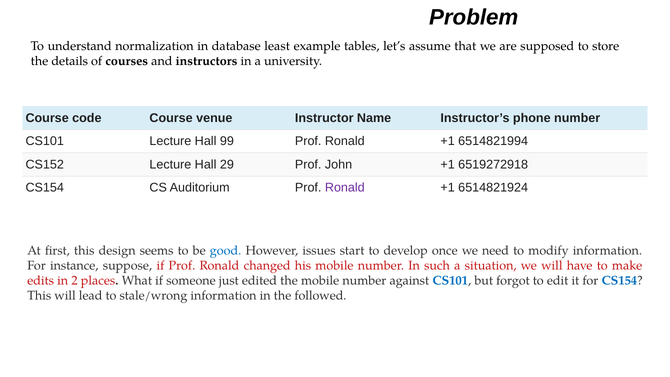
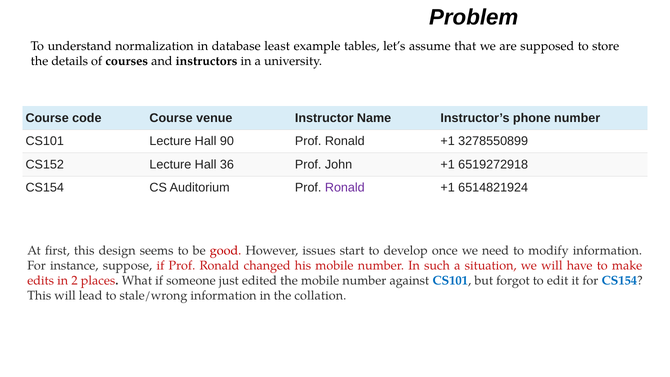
99: 99 -> 90
6514821994: 6514821994 -> 3278550899
29: 29 -> 36
good colour: blue -> red
followed: followed -> collation
